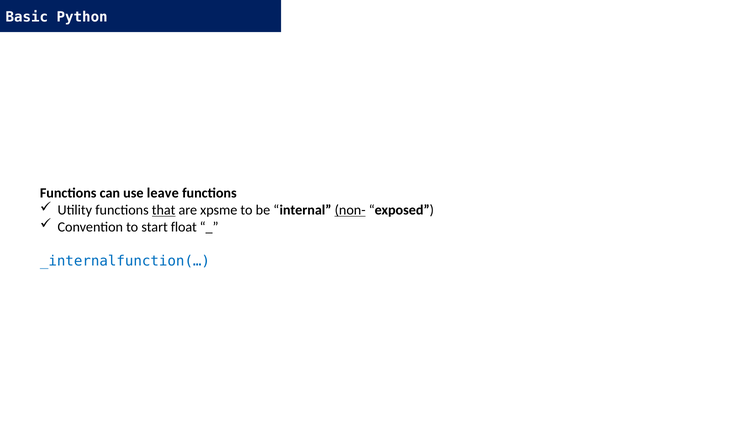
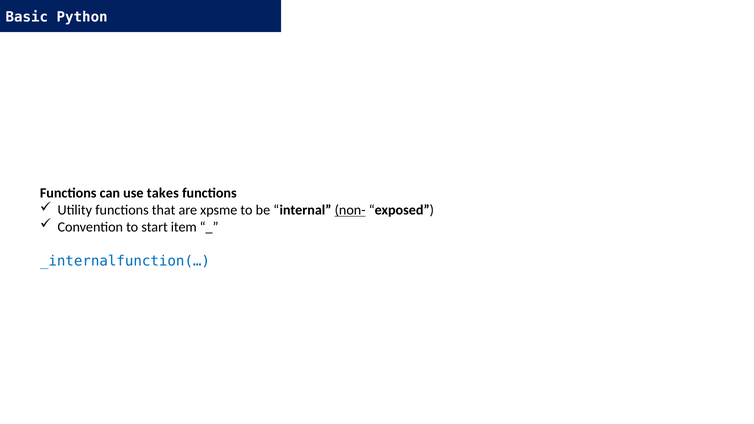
leave: leave -> takes
that underline: present -> none
float: float -> item
